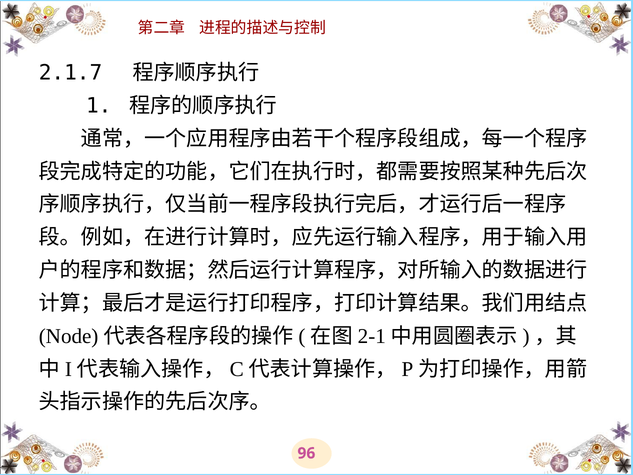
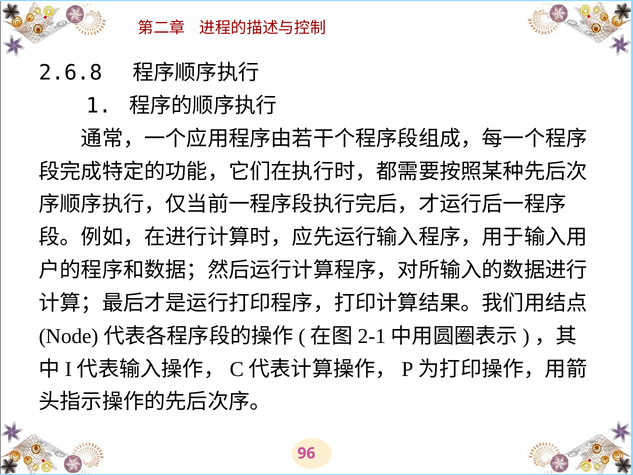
2.1.7: 2.1.7 -> 2.6.8
